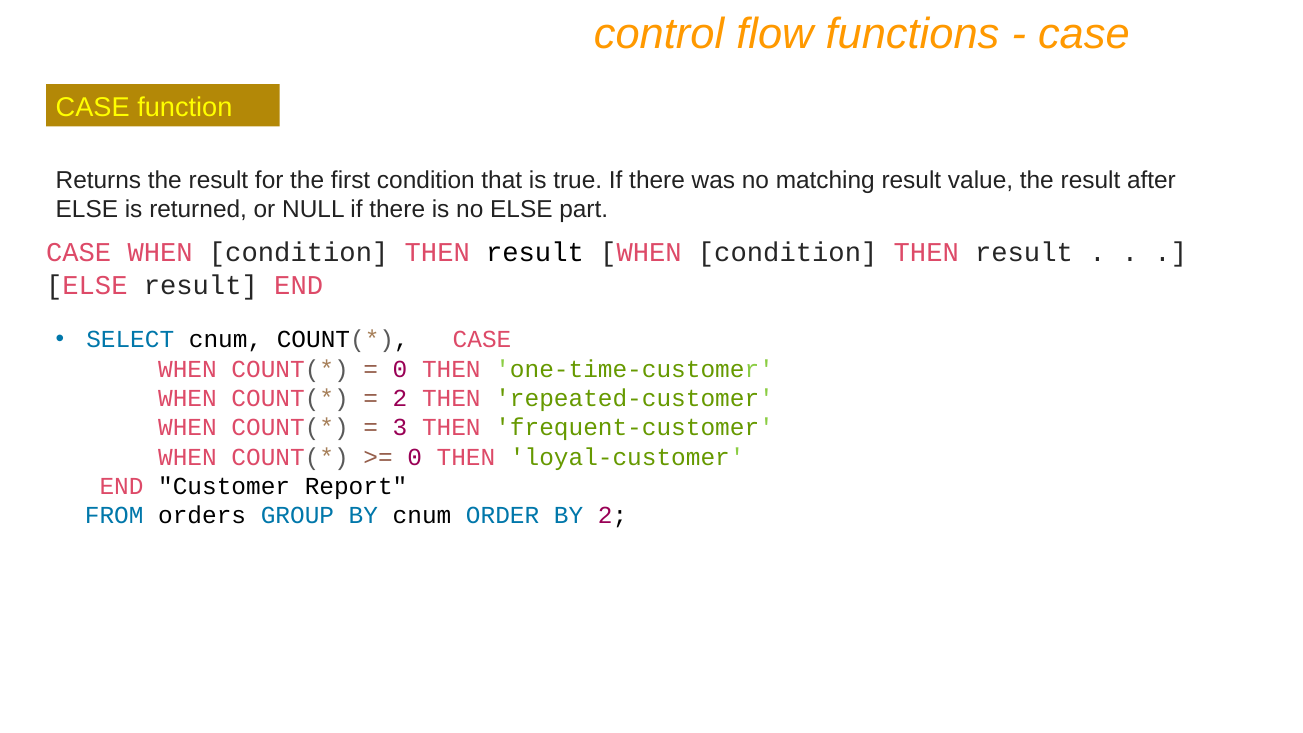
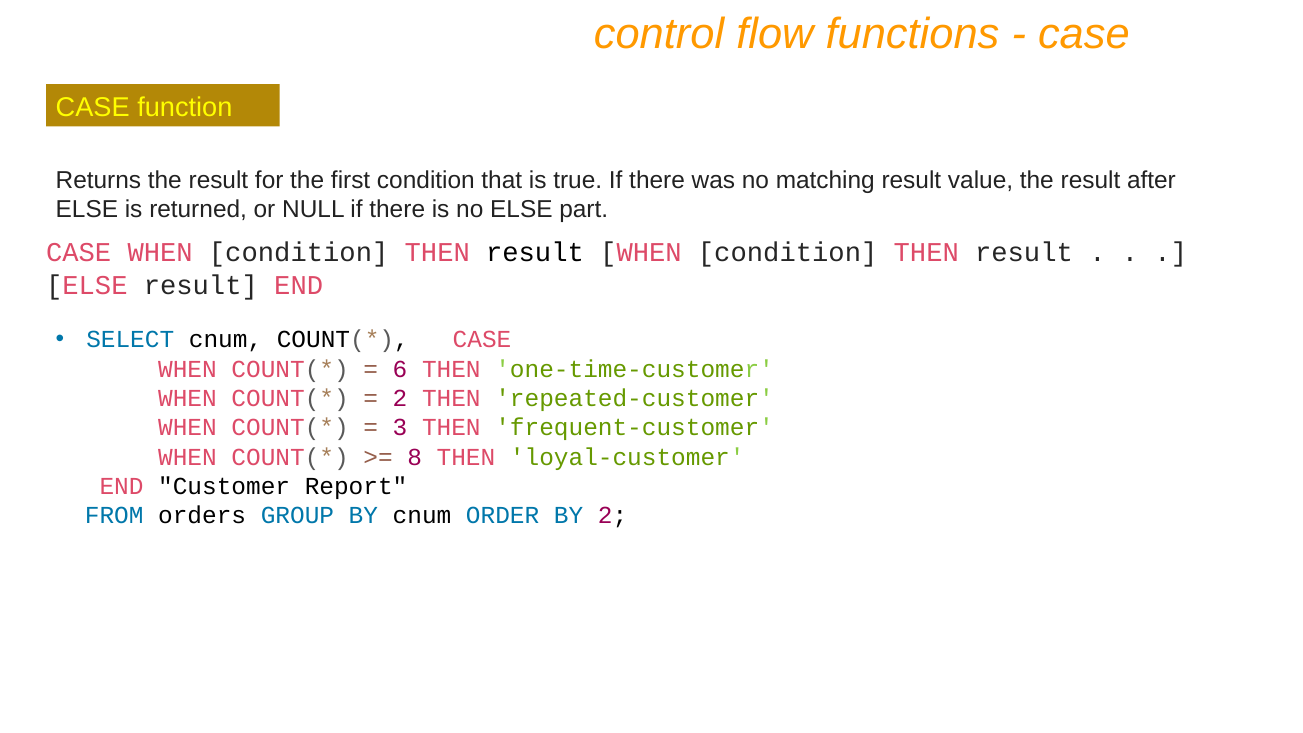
0 at (400, 369): 0 -> 6
0 at (415, 457): 0 -> 8
